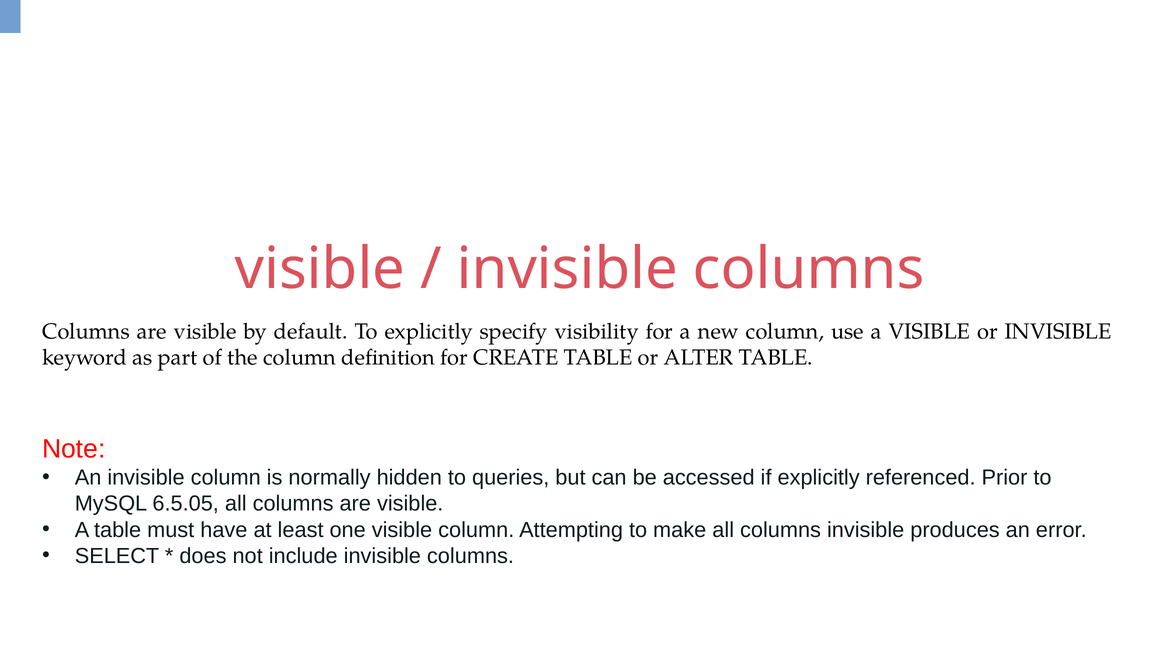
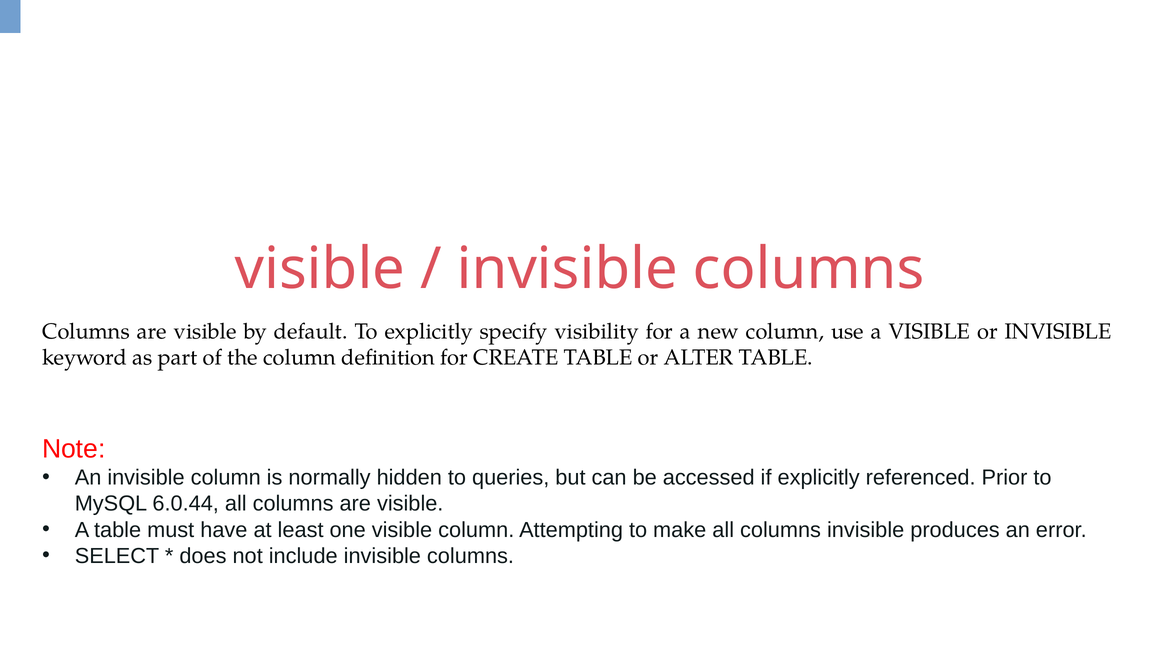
6.5.05: 6.5.05 -> 6.0.44
